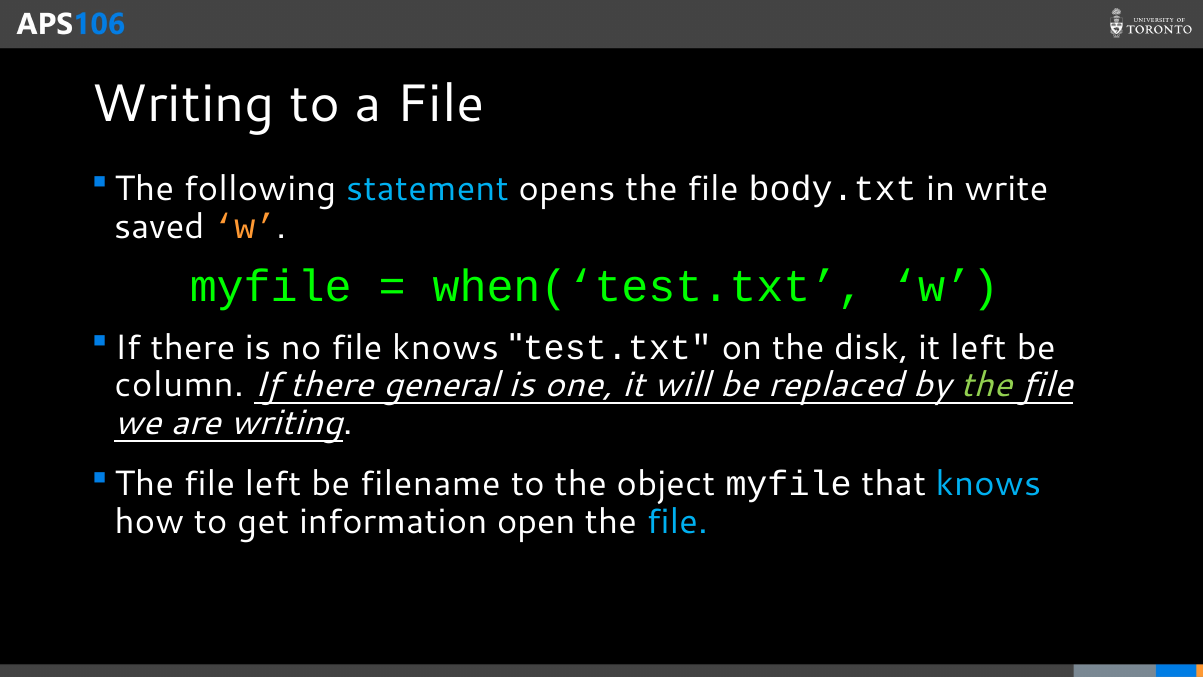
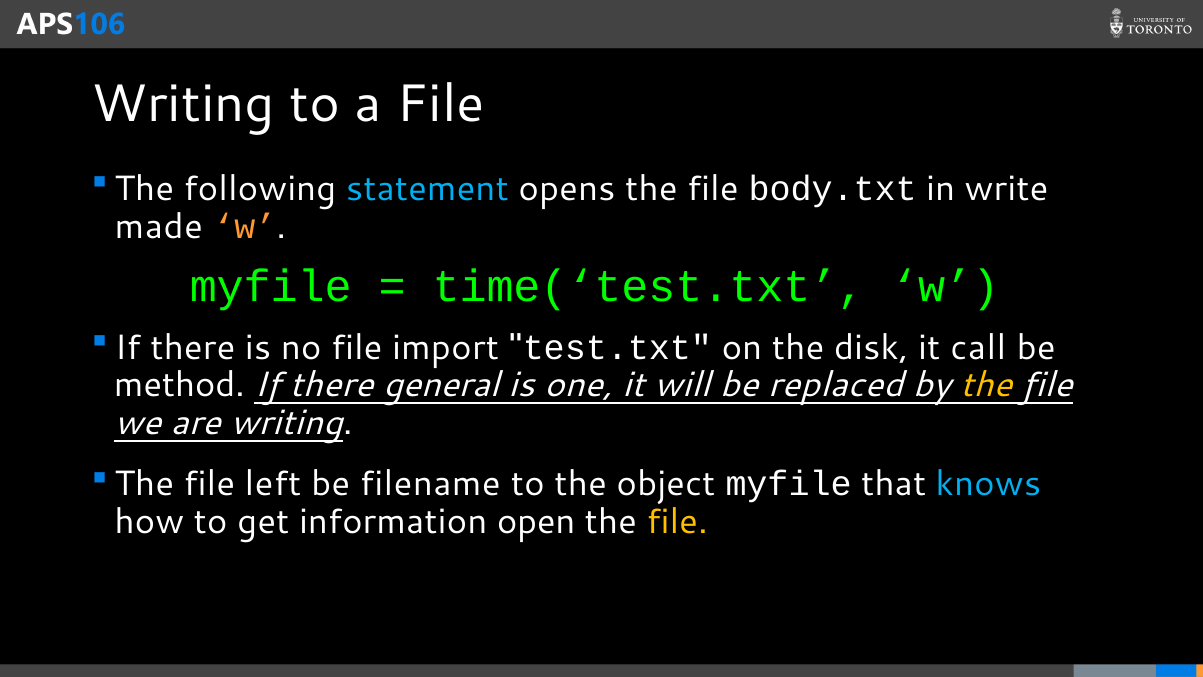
saved: saved -> made
when(‘test.txt: when(‘test.txt -> time(‘test.txt
file knows: knows -> import
it left: left -> call
column: column -> method
the at (986, 385) colour: light green -> yellow
file at (677, 521) colour: light blue -> yellow
